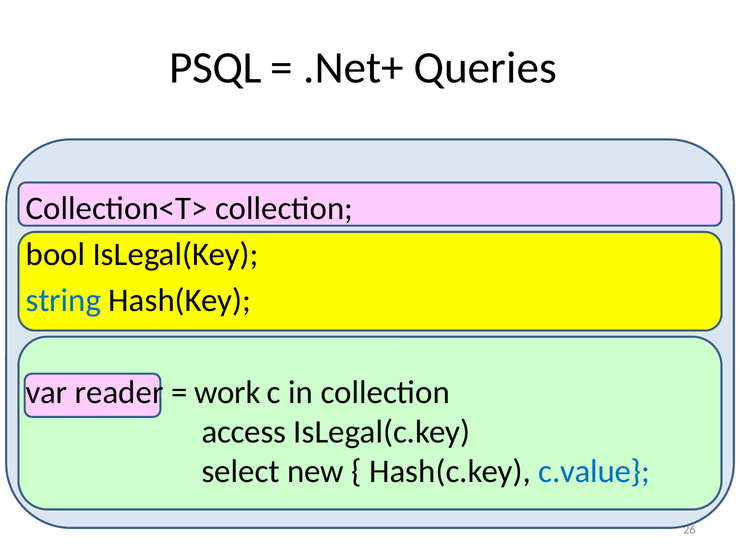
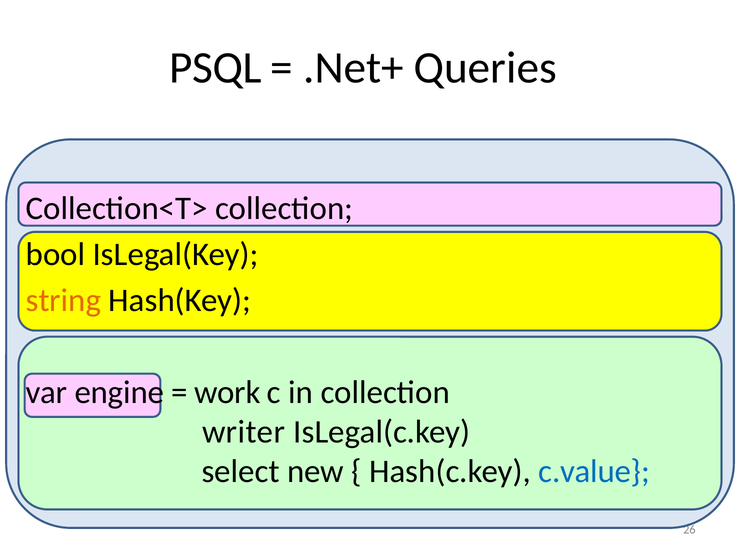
string colour: blue -> orange
reader: reader -> engine
access: access -> writer
